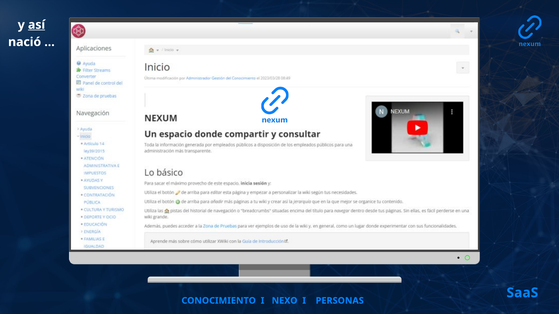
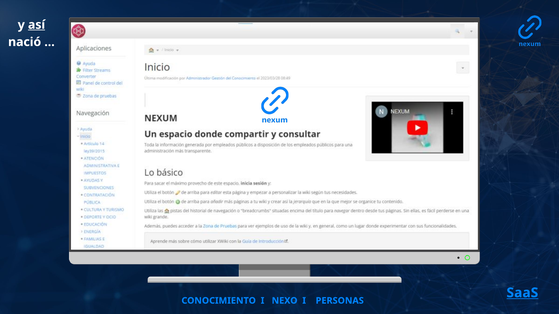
SaaS underline: none -> present
